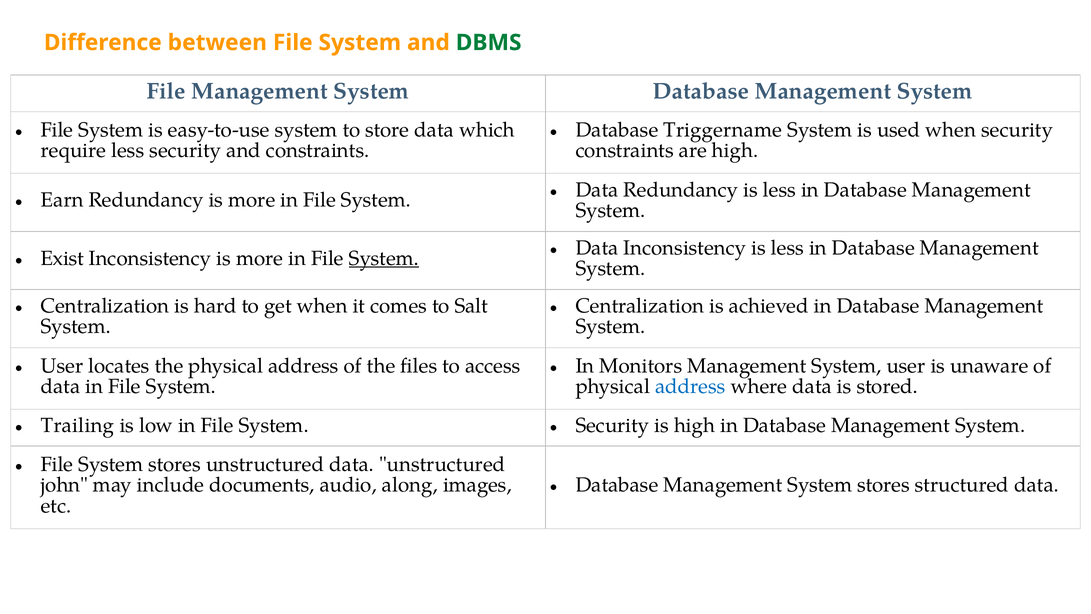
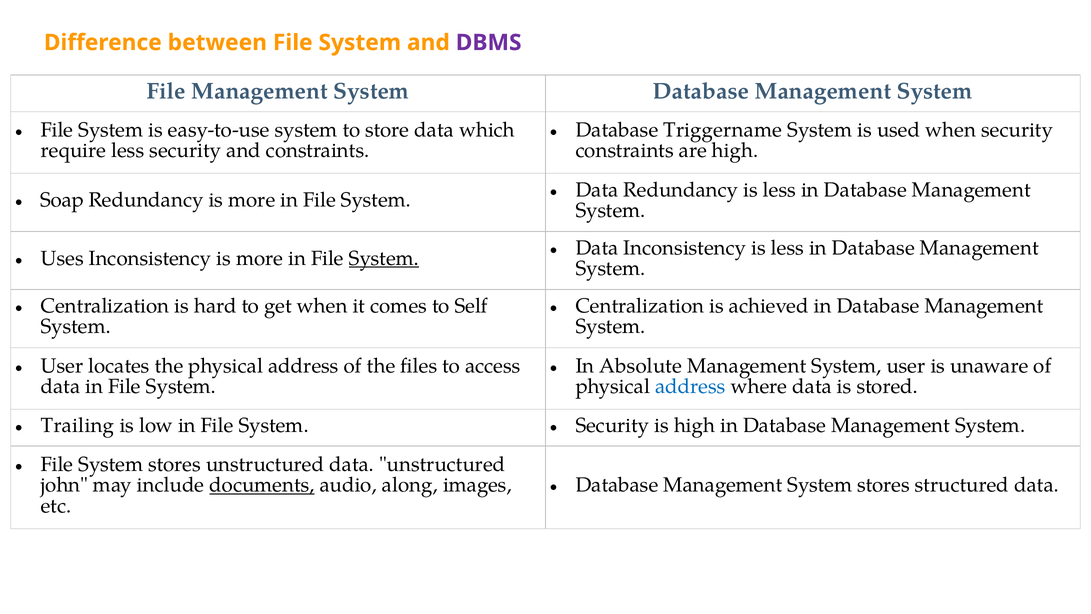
DBMS colour: green -> purple
Earn: Earn -> Soap
Exist: Exist -> Uses
Salt: Salt -> Self
Monitors: Monitors -> Absolute
documents underline: none -> present
